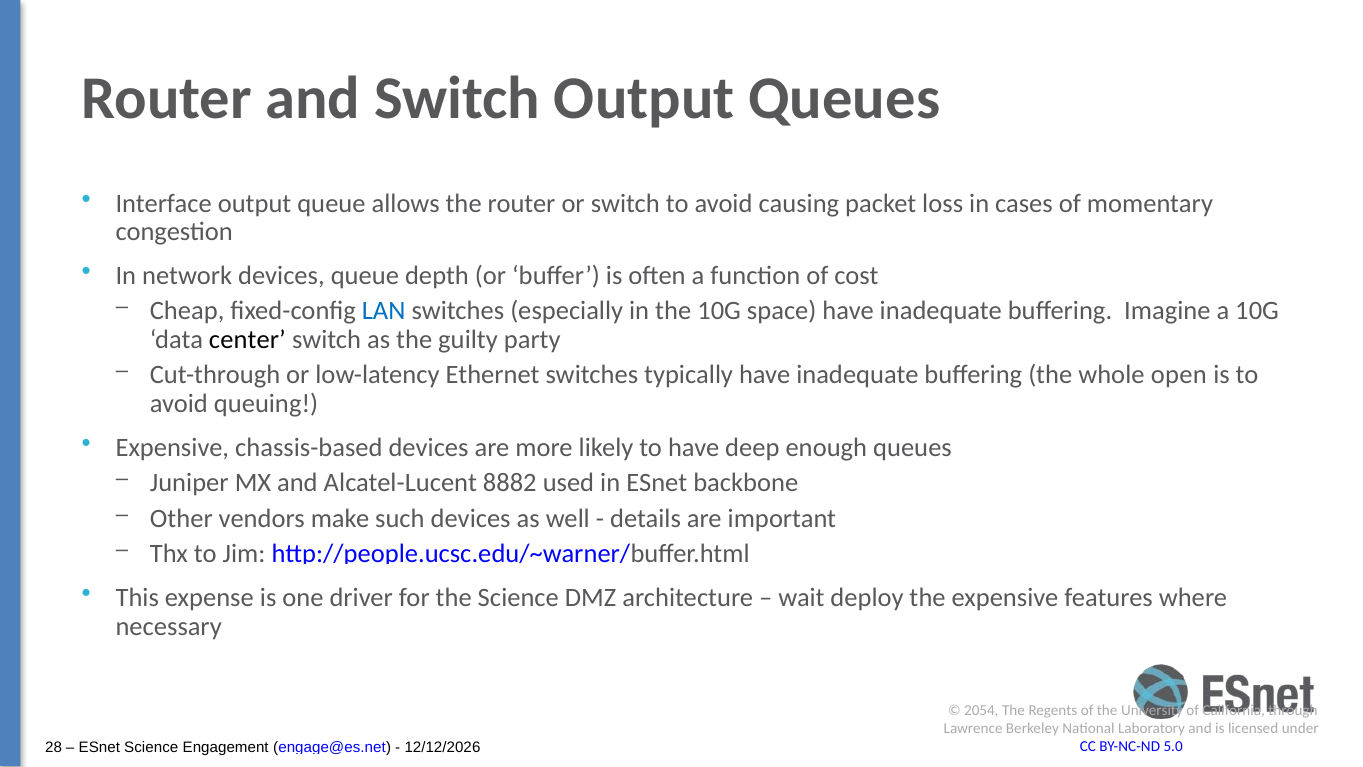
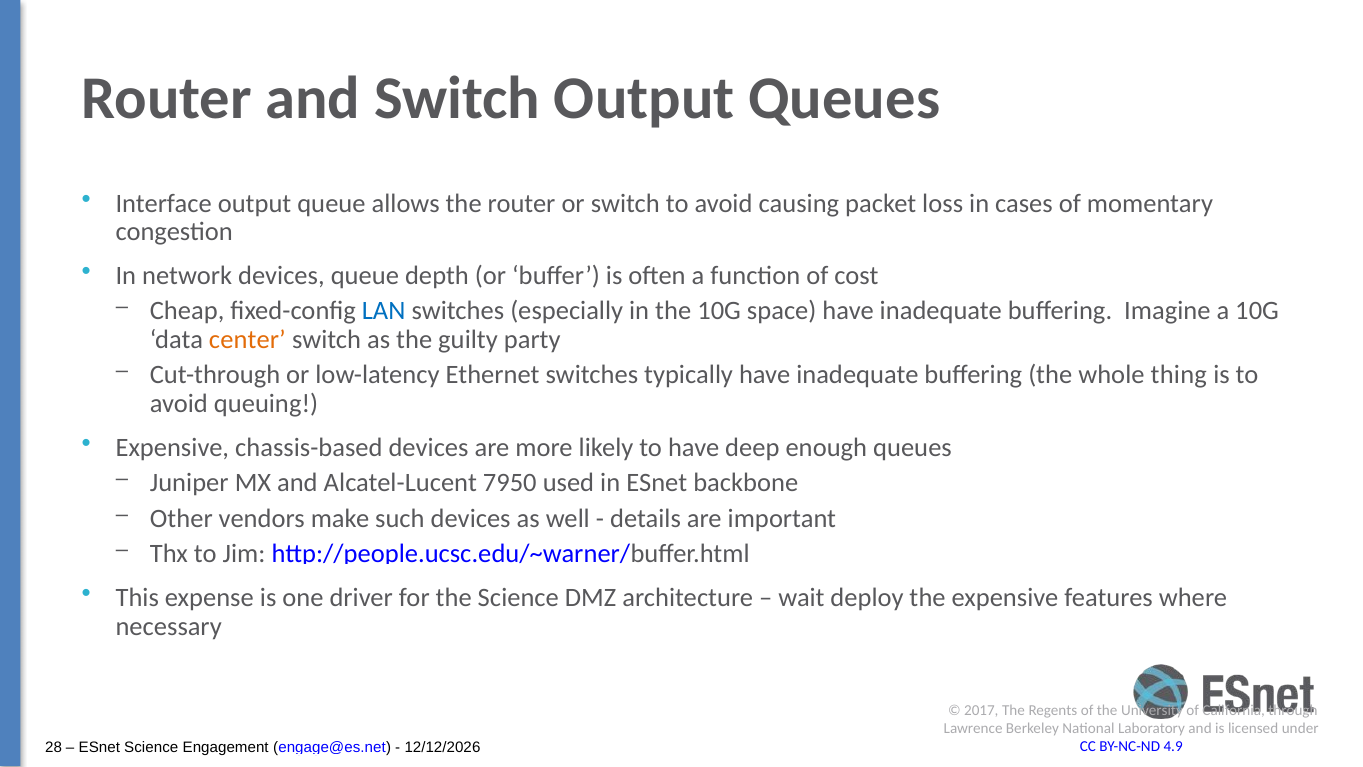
center colour: black -> orange
open: open -> thing
8882: 8882 -> 7950
2054: 2054 -> 2017
5.0: 5.0 -> 4.9
